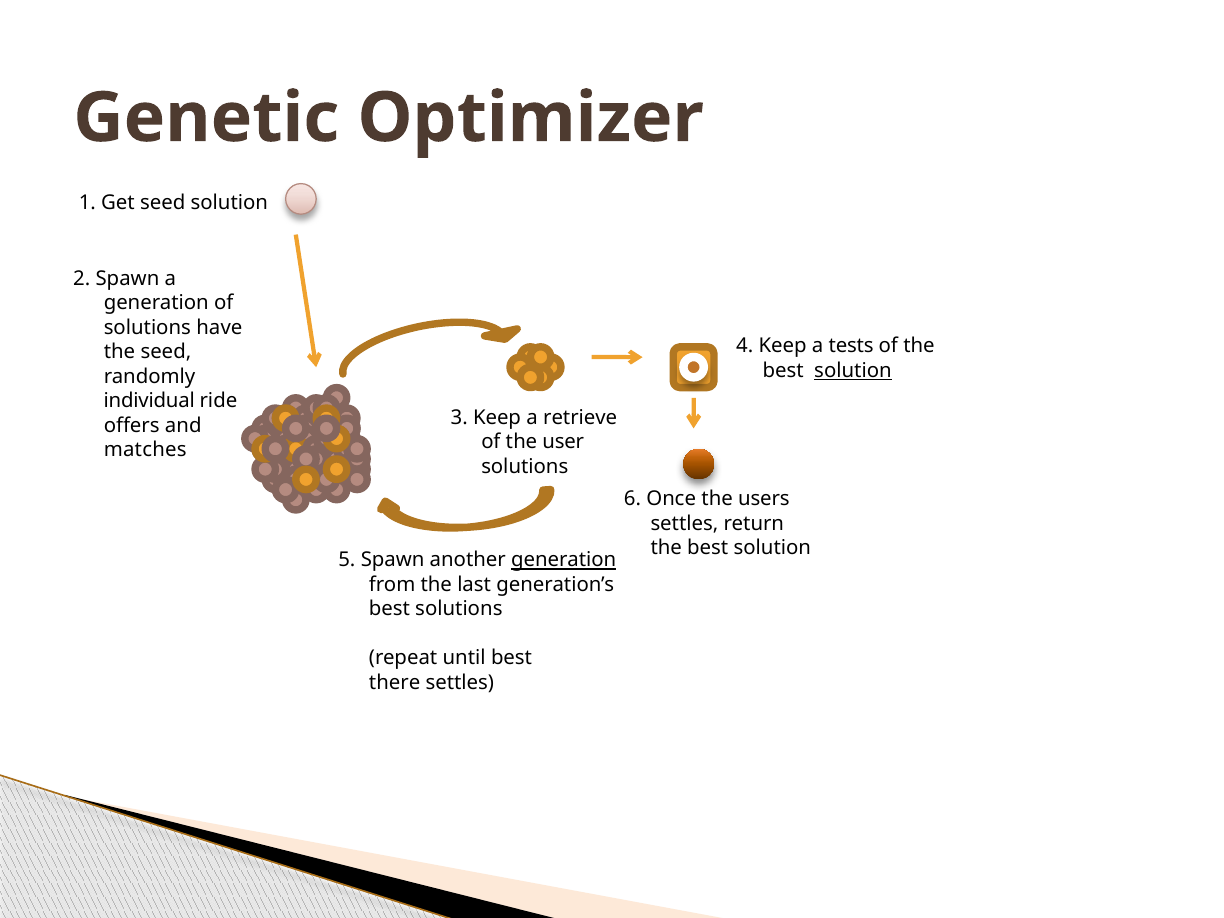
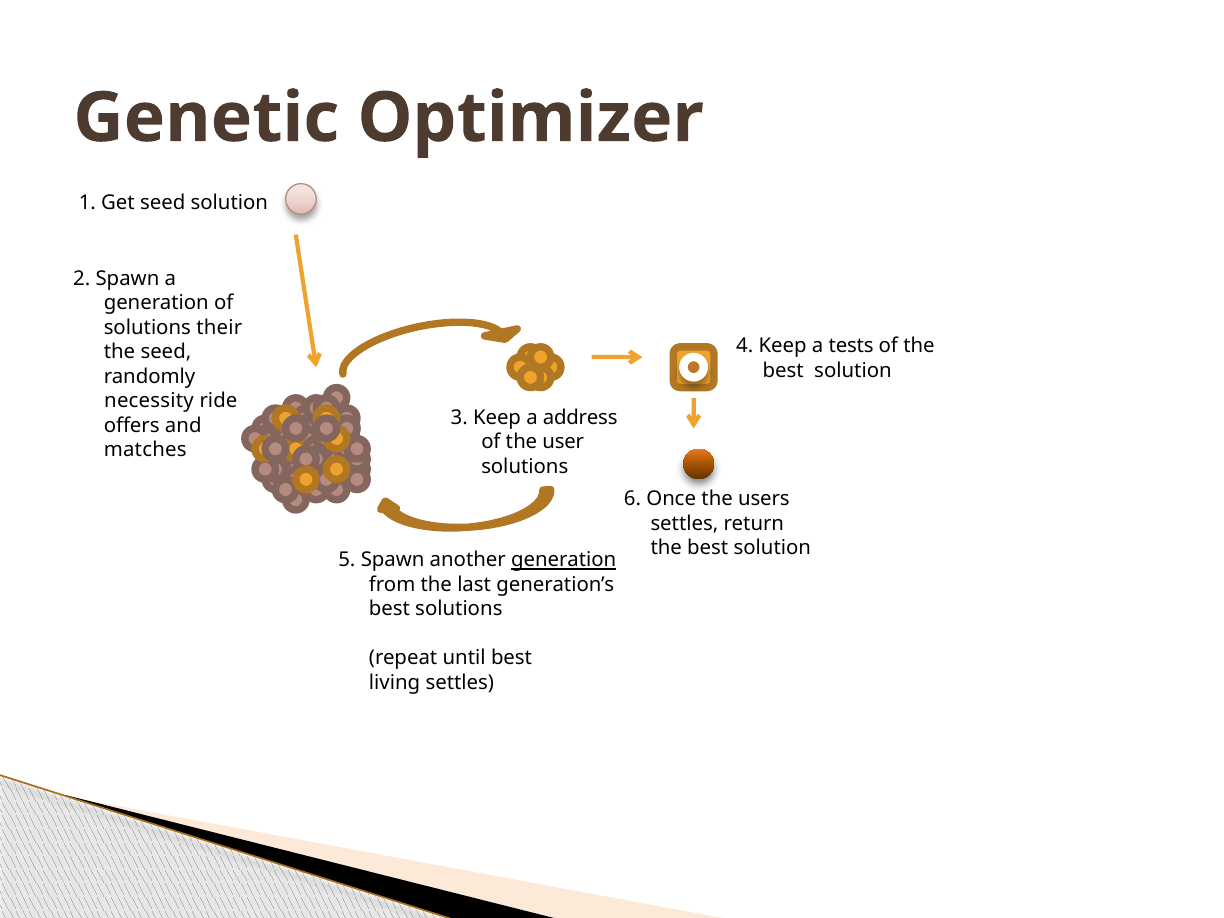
have: have -> their
solution at (853, 370) underline: present -> none
individual: individual -> necessity
retrieve: retrieve -> address
there: there -> living
